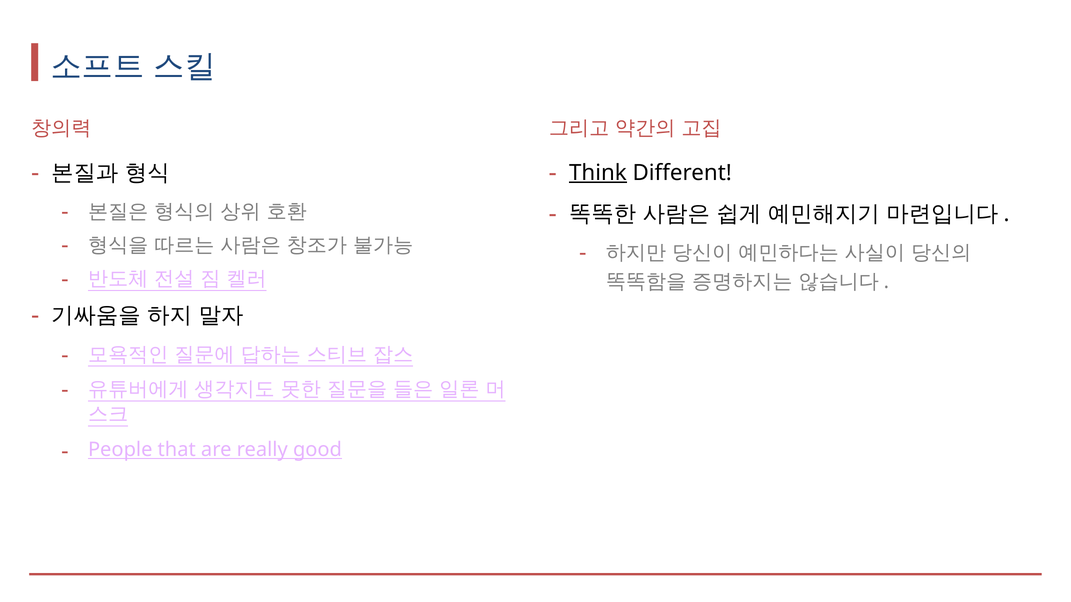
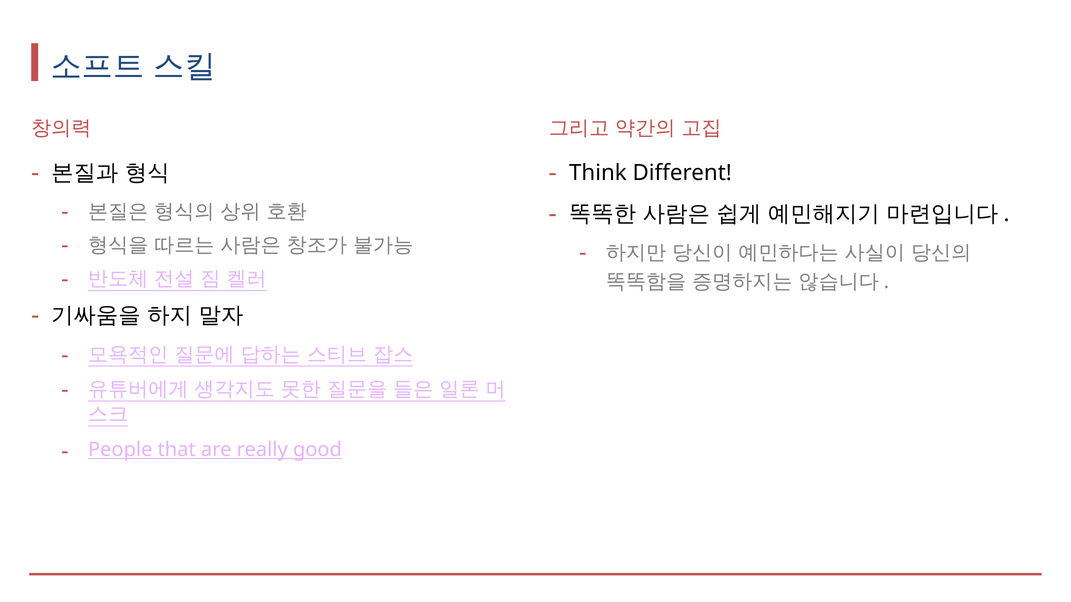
Think underline: present -> none
